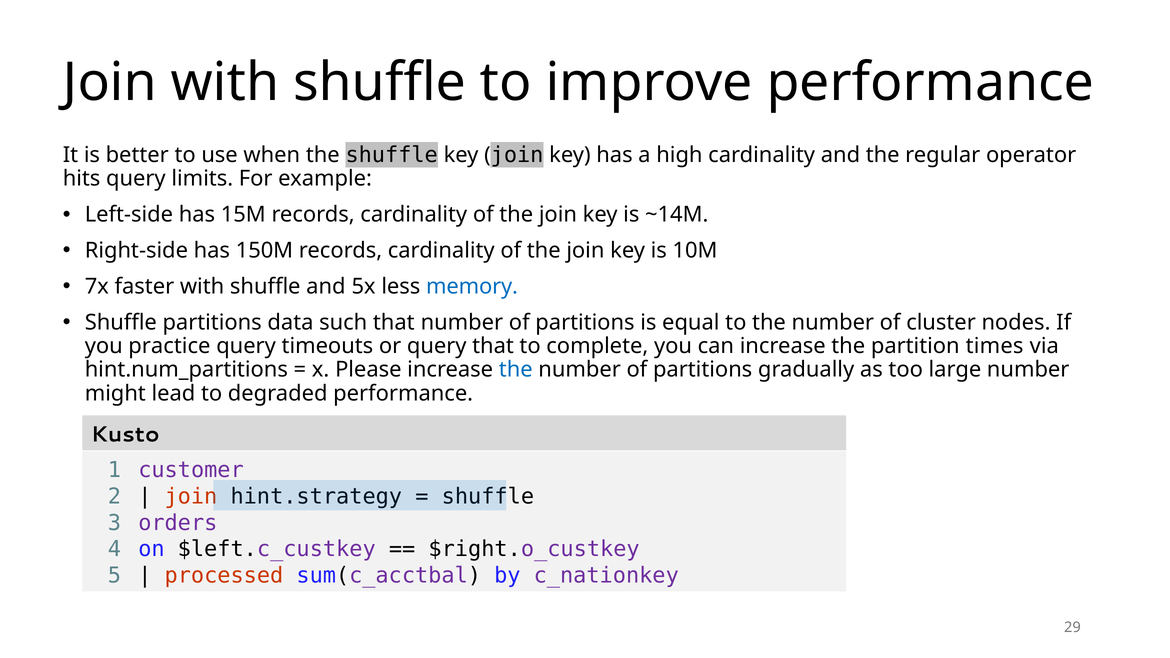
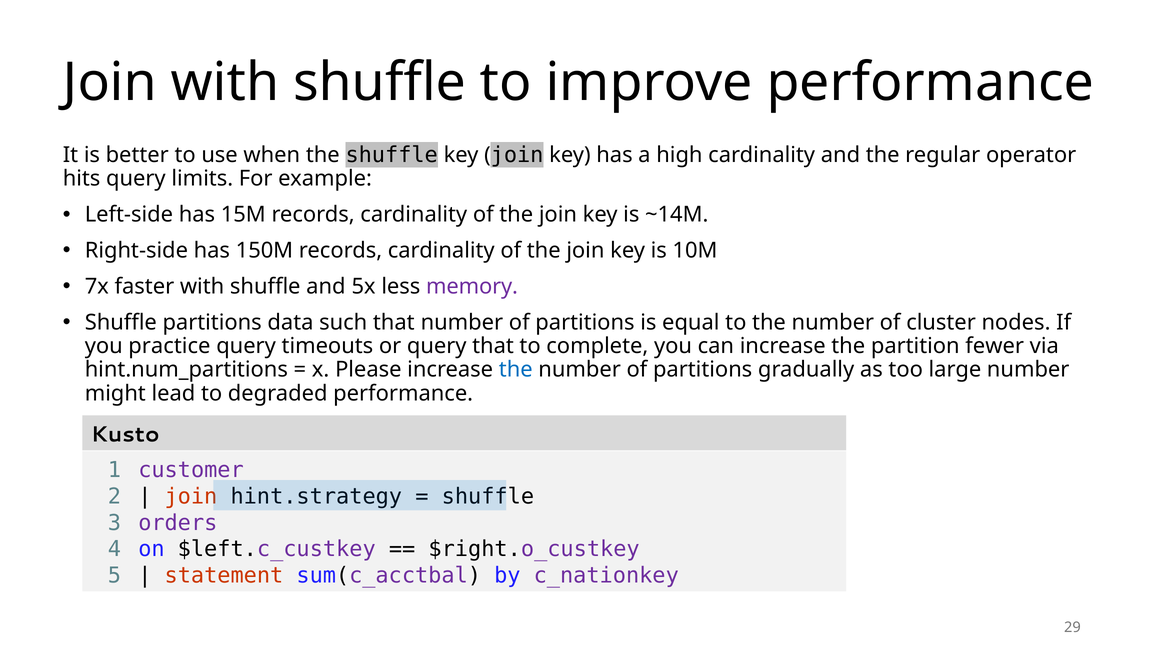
memory colour: blue -> purple
times: times -> fewer
processed: processed -> statement
